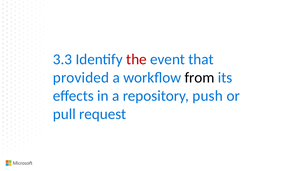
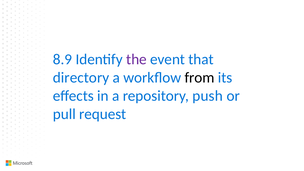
3.3: 3.3 -> 8.9
the colour: red -> purple
provided: provided -> directory
